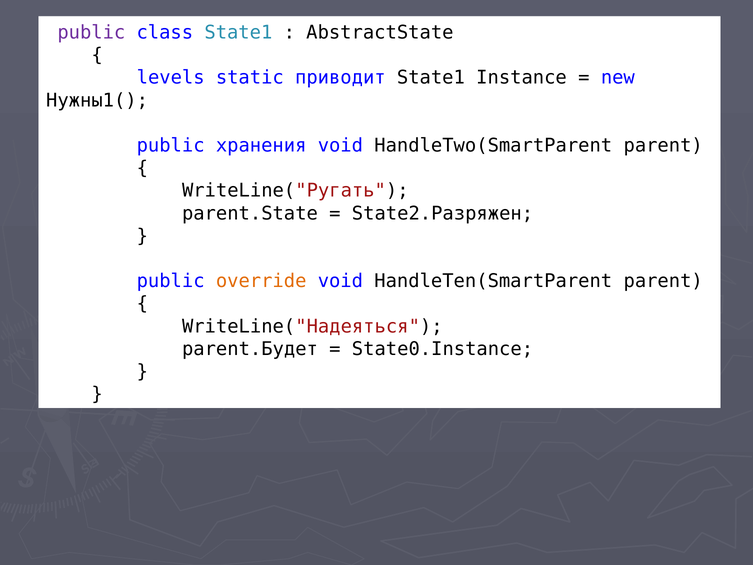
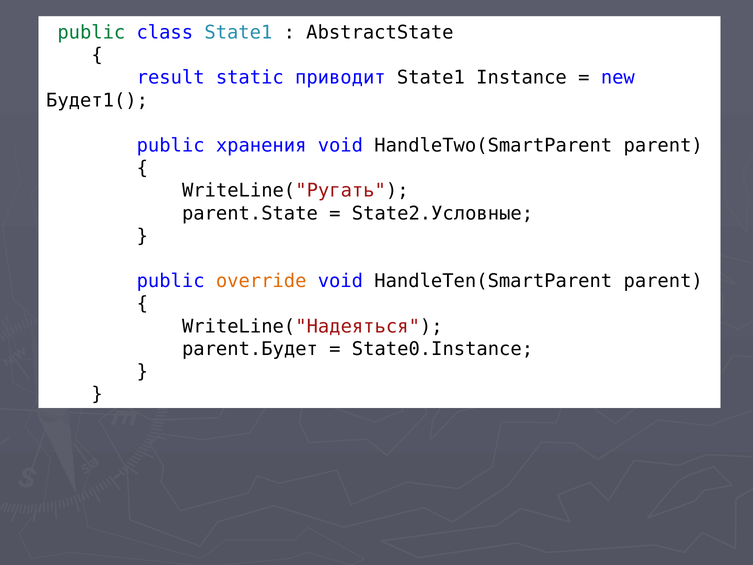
public at (91, 33) colour: purple -> green
levels: levels -> result
Нужны1(: Нужны1( -> Будет1(
State2.Разряжен: State2.Разряжен -> State2.Условные
